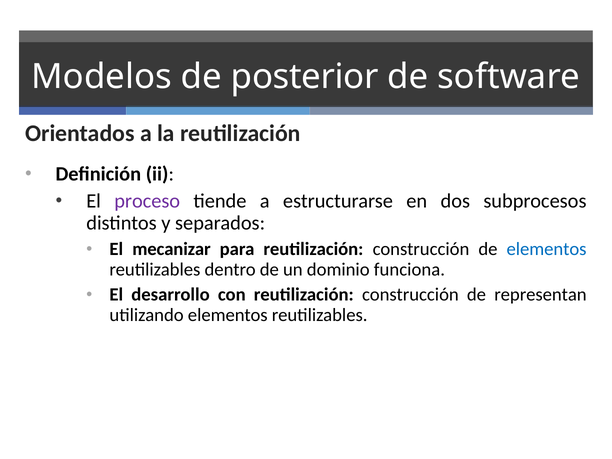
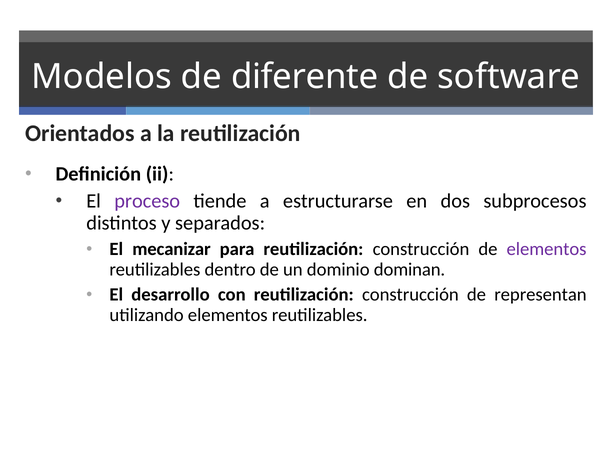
posterior: posterior -> diferente
elementos at (547, 249) colour: blue -> purple
funciona: funciona -> dominan
